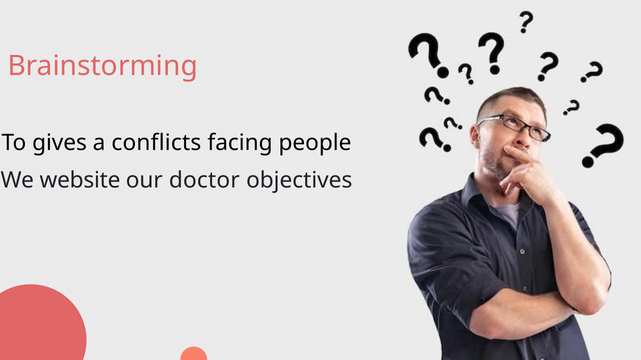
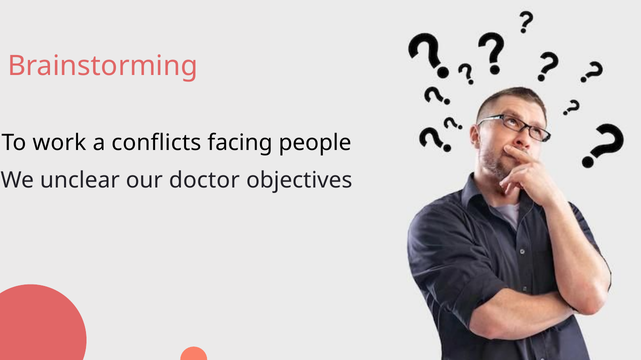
gives: gives -> work
website: website -> unclear
